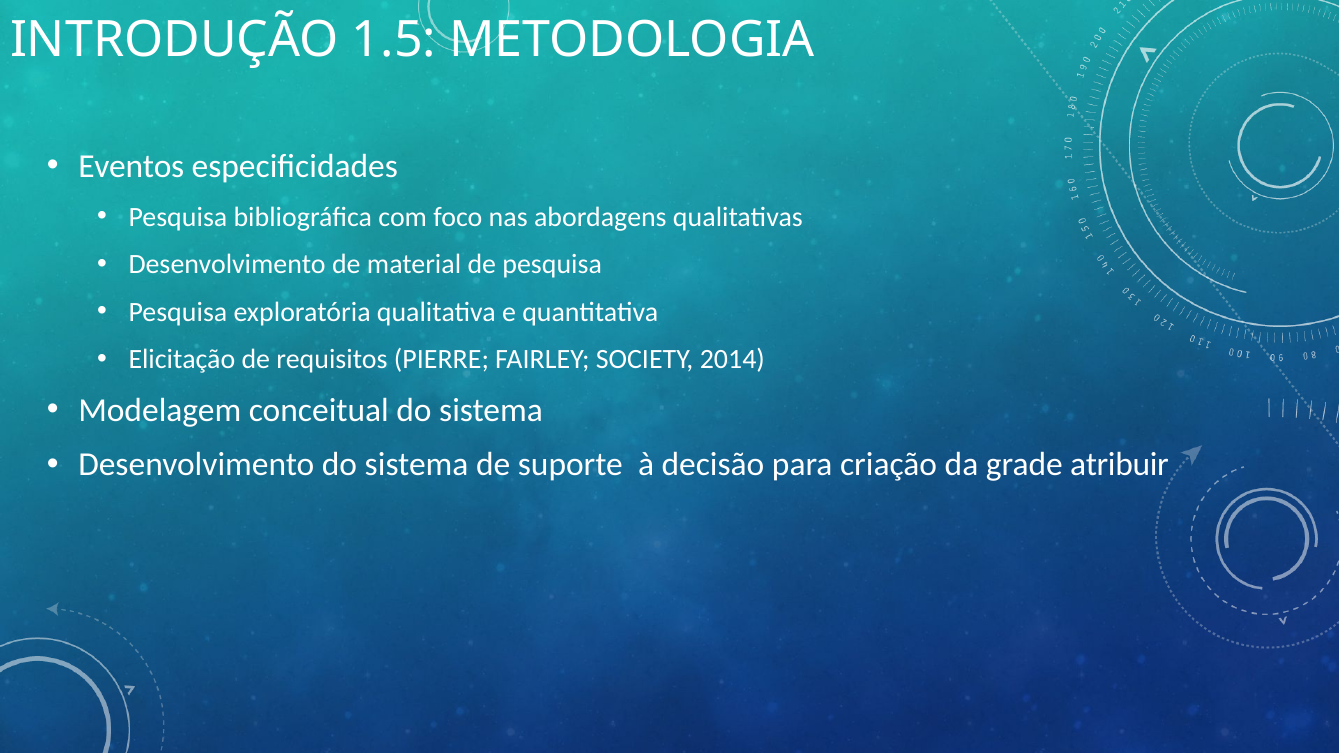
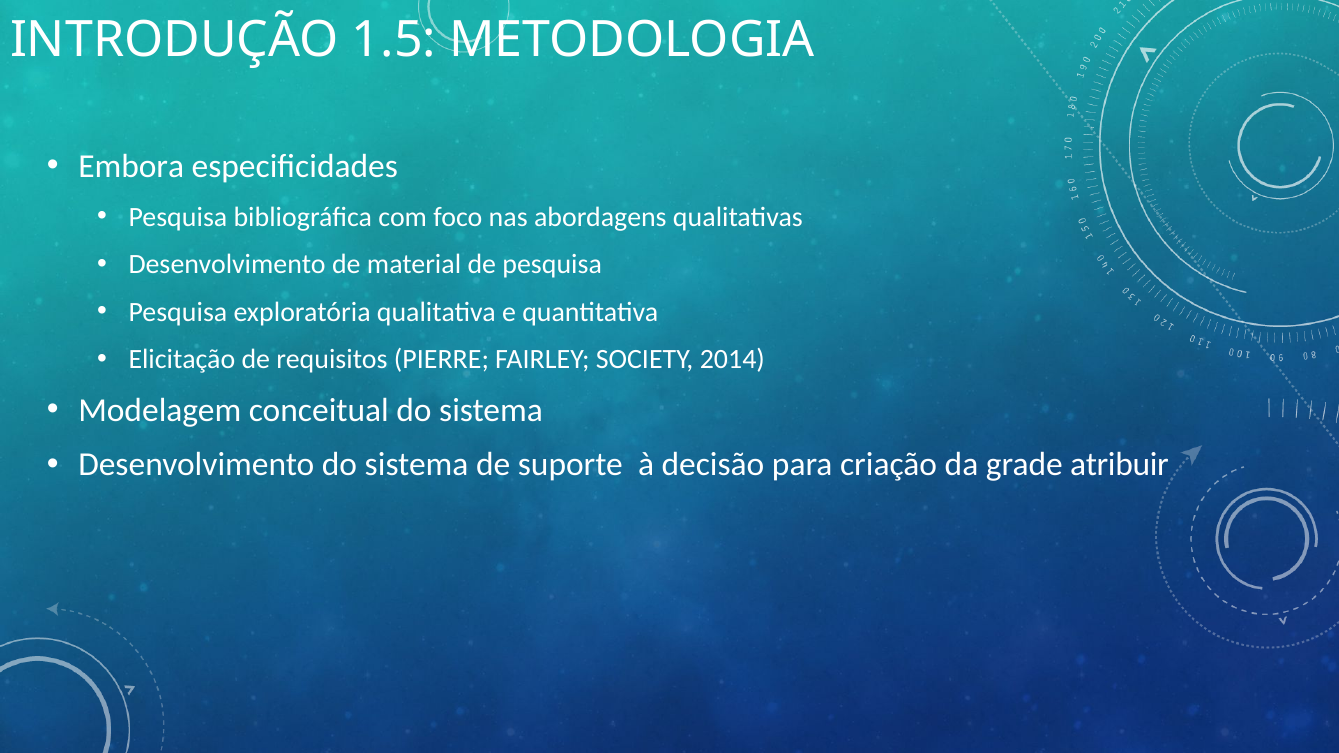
Eventos: Eventos -> Embora
